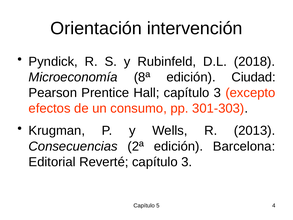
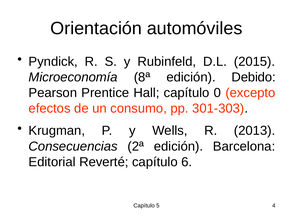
intervención: intervención -> automóviles
2018: 2018 -> 2015
Ciudad: Ciudad -> Debido
Hall capítulo 3: 3 -> 0
Reverté capítulo 3: 3 -> 6
